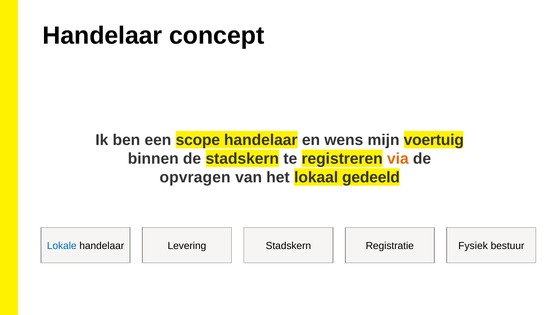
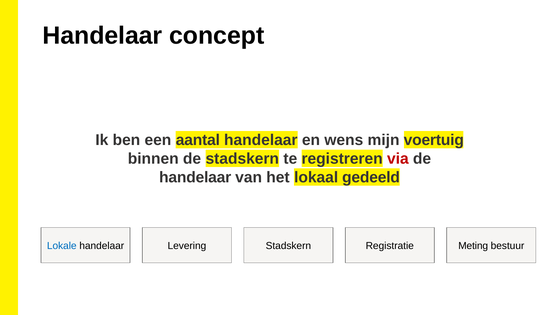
scope: scope -> aantal
via colour: orange -> red
opvragen at (195, 177): opvragen -> handelaar
Fysiek: Fysiek -> Meting
